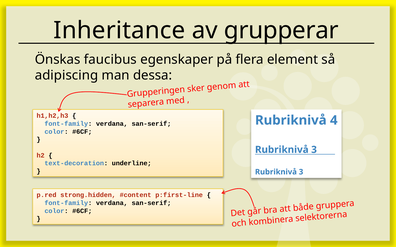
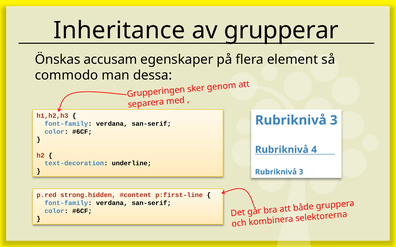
faucibus: faucibus -> accusam
adipiscing: adipiscing -> commodo
4 at (334, 120): 4 -> 3
3 at (314, 150): 3 -> 4
